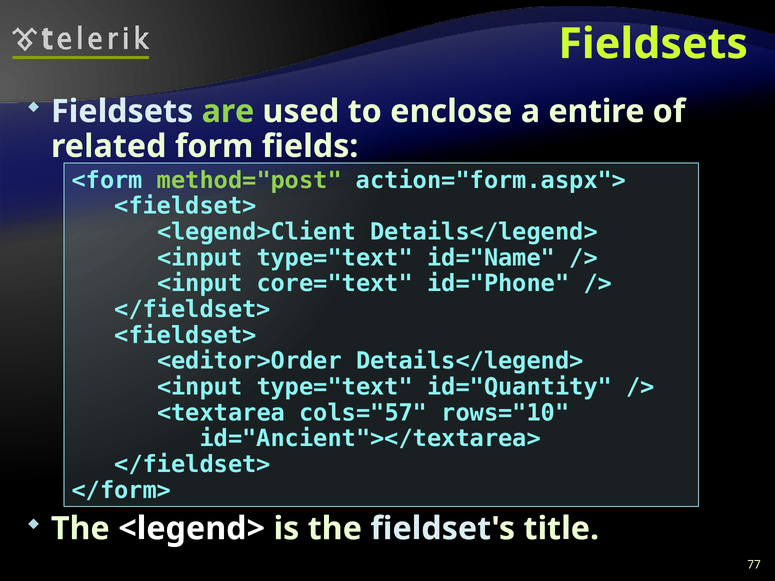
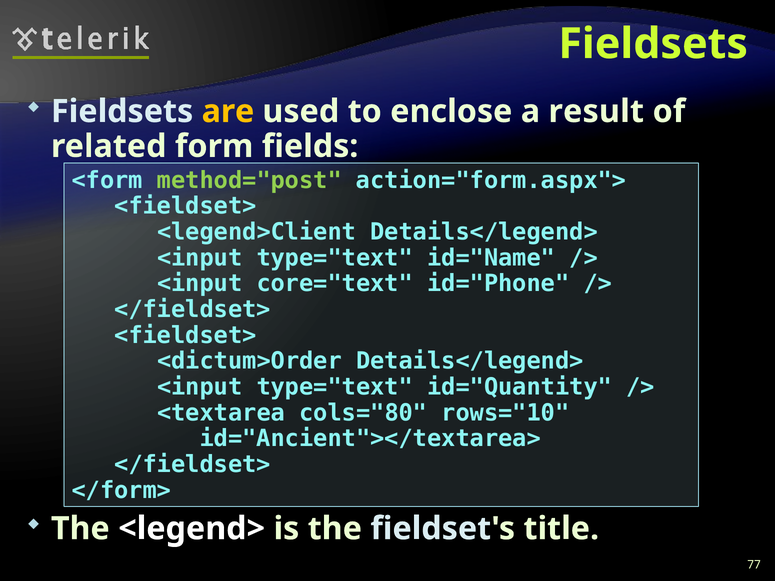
are colour: light green -> yellow
entire: entire -> result
<editor>Order: <editor>Order -> <dictum>Order
cols="57: cols="57 -> cols="80
